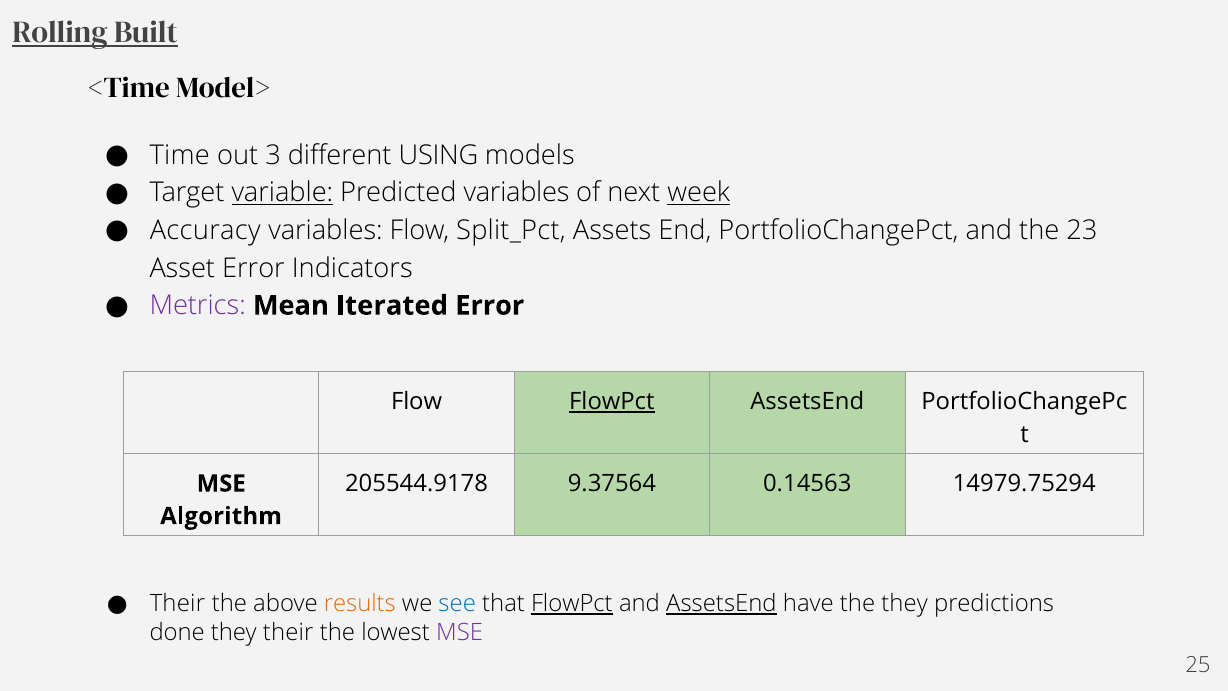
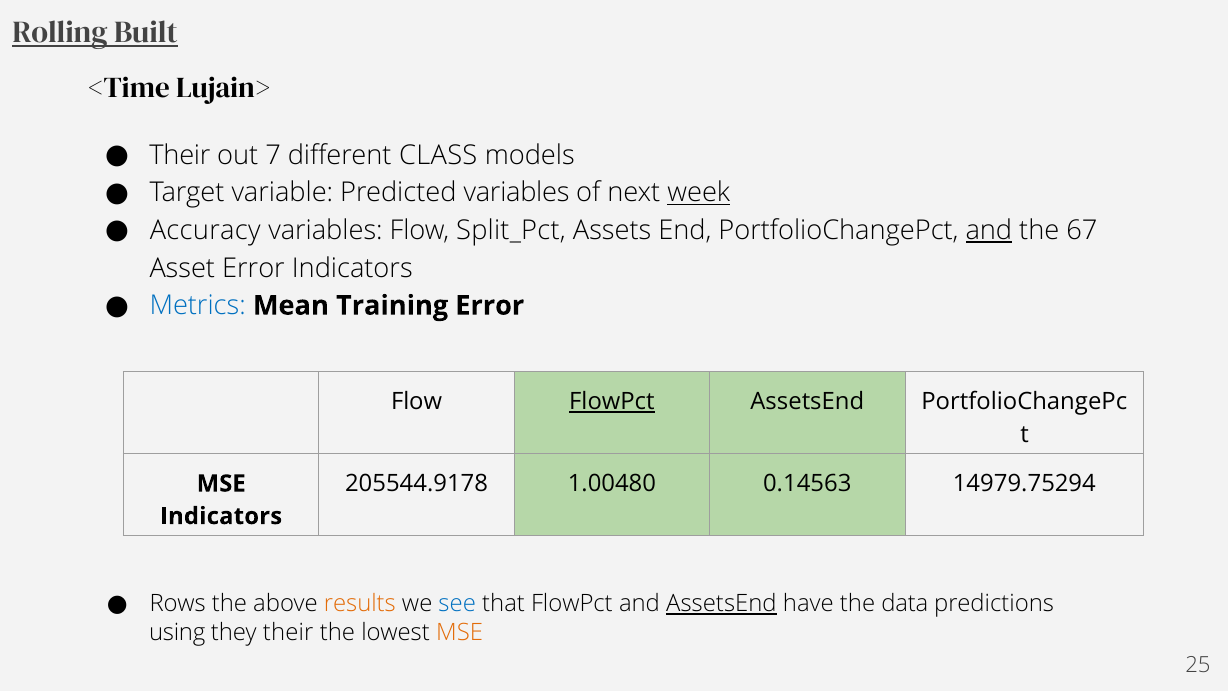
Model>: Model> -> Lujain>
Time at (180, 155): Time -> Their
3: 3 -> 7
USING: USING -> CLASS
variable underline: present -> none
and at (989, 230) underline: none -> present
23: 23 -> 67
Metrics colour: purple -> blue
Iterated: Iterated -> Training
9.37564: 9.37564 -> 1.00480
Algorithm at (221, 516): Algorithm -> Indicators
Their at (177, 604): Their -> Rows
FlowPct at (572, 604) underline: present -> none
the they: they -> data
done: done -> using
MSE at (460, 632) colour: purple -> orange
